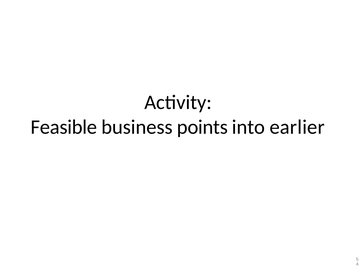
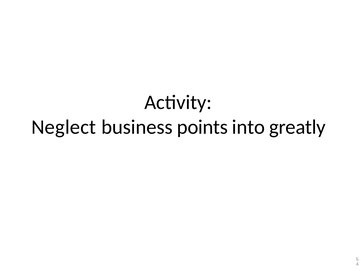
Feasible: Feasible -> Neglect
earlier: earlier -> greatly
